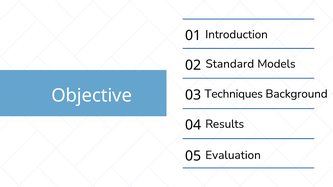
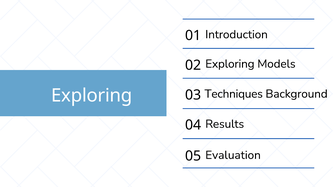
Standard at (230, 64): Standard -> Exploring
Objective at (92, 96): Objective -> Exploring
